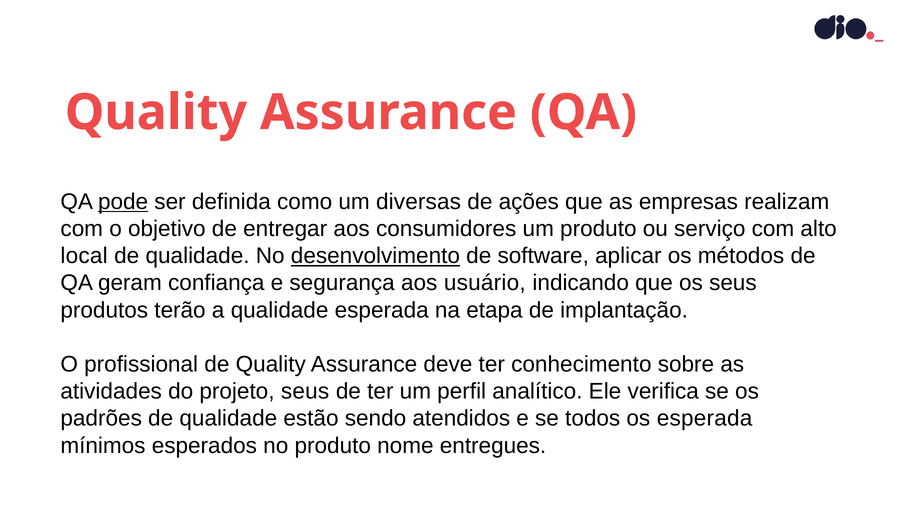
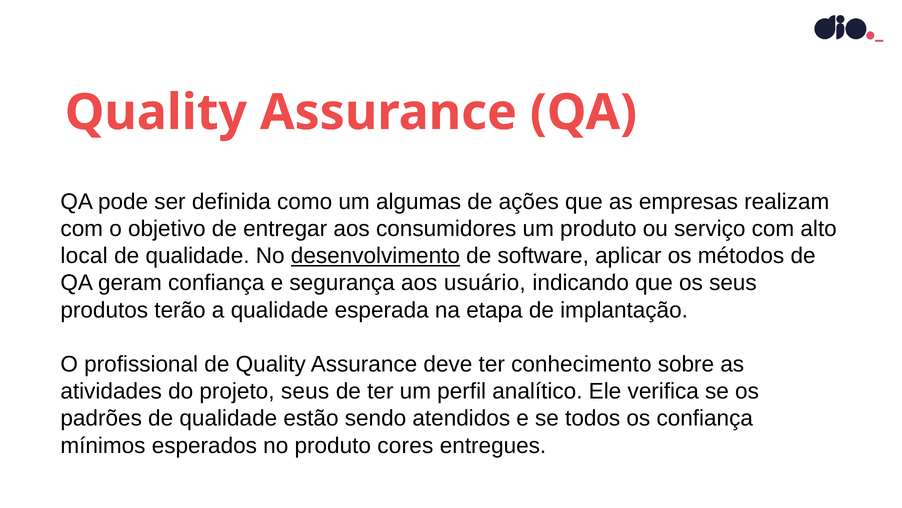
pode underline: present -> none
diversas: diversas -> algumas
os esperada: esperada -> confiança
nome: nome -> cores
